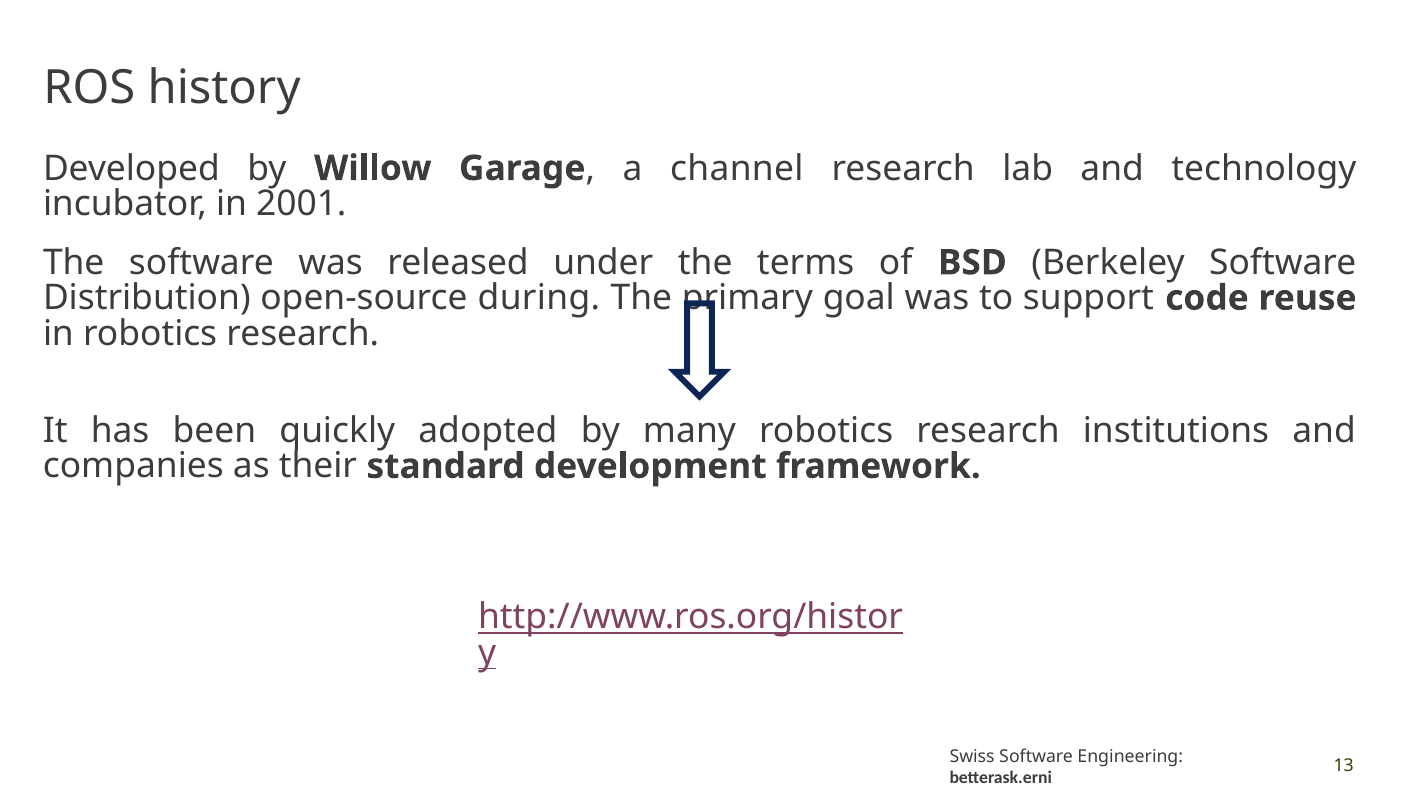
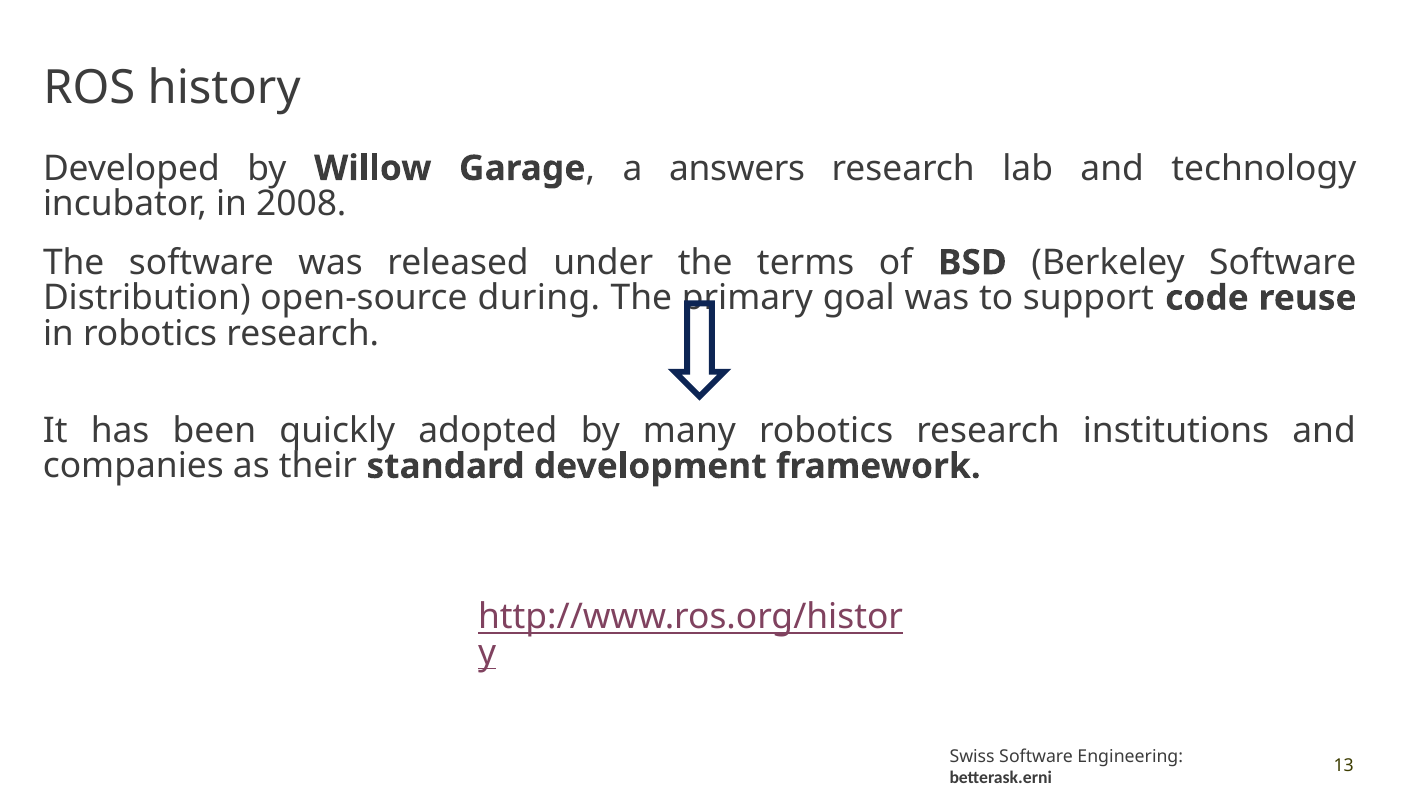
channel: channel -> answers
2001: 2001 -> 2008
